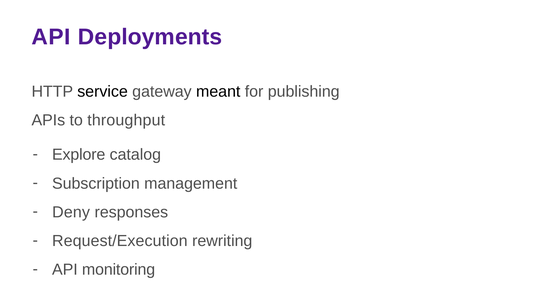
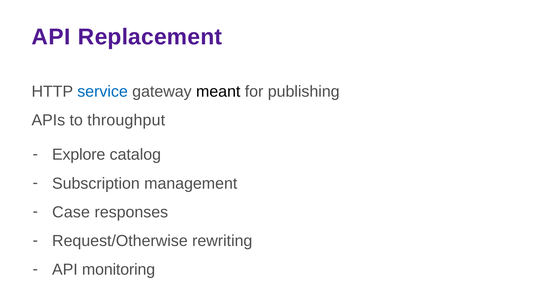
Deployments: Deployments -> Replacement
service colour: black -> blue
Deny: Deny -> Case
Request/Execution: Request/Execution -> Request/Otherwise
